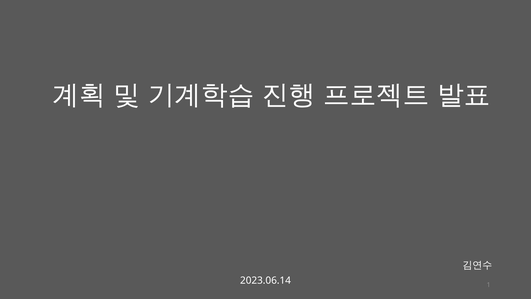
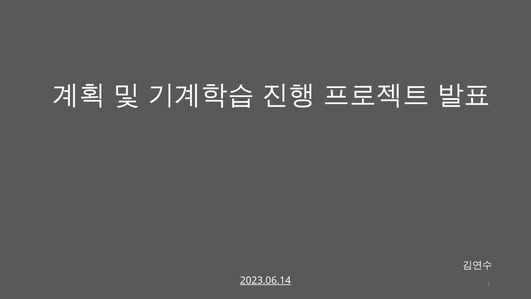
2023.06.14 underline: none -> present
